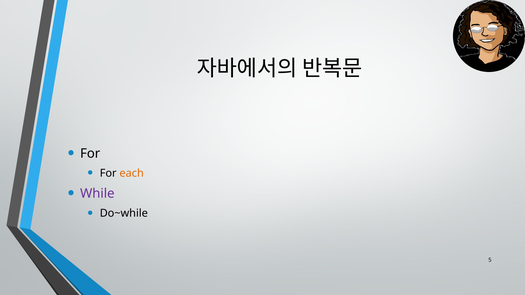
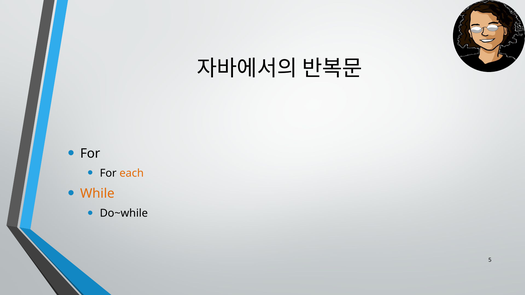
While colour: purple -> orange
